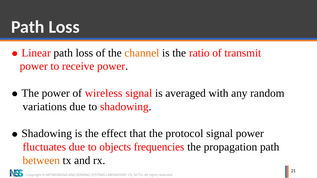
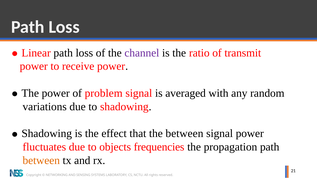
channel colour: orange -> purple
wireless: wireless -> problem
the protocol: protocol -> between
